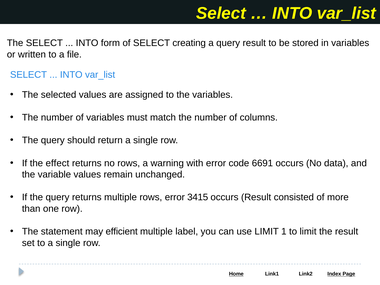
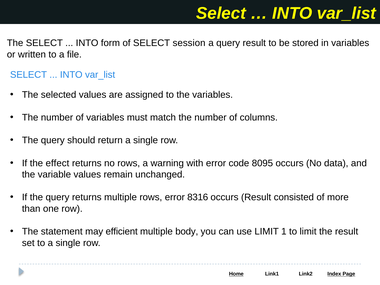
creating: creating -> session
6691: 6691 -> 8095
3415: 3415 -> 8316
label: label -> body
